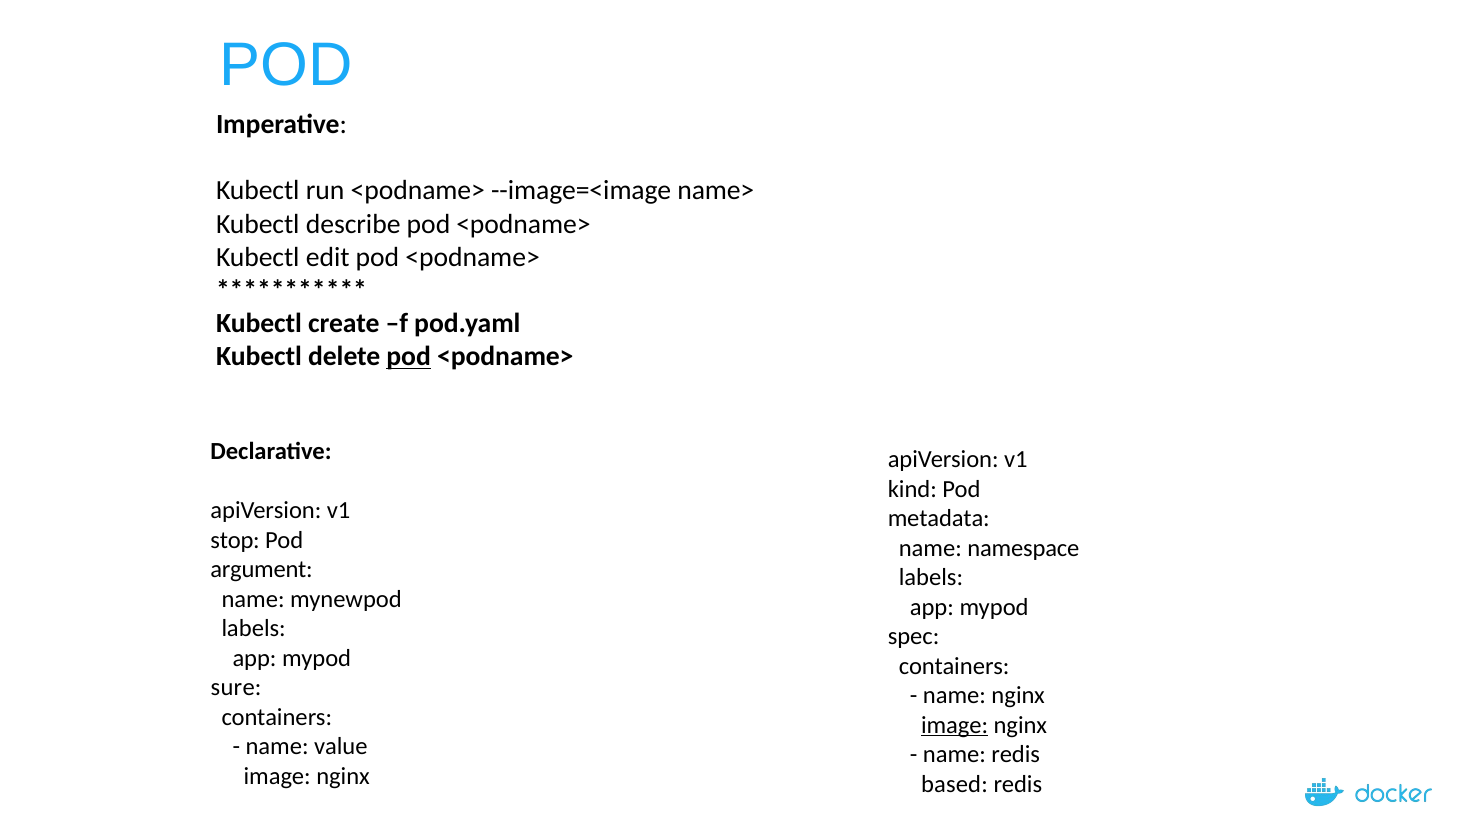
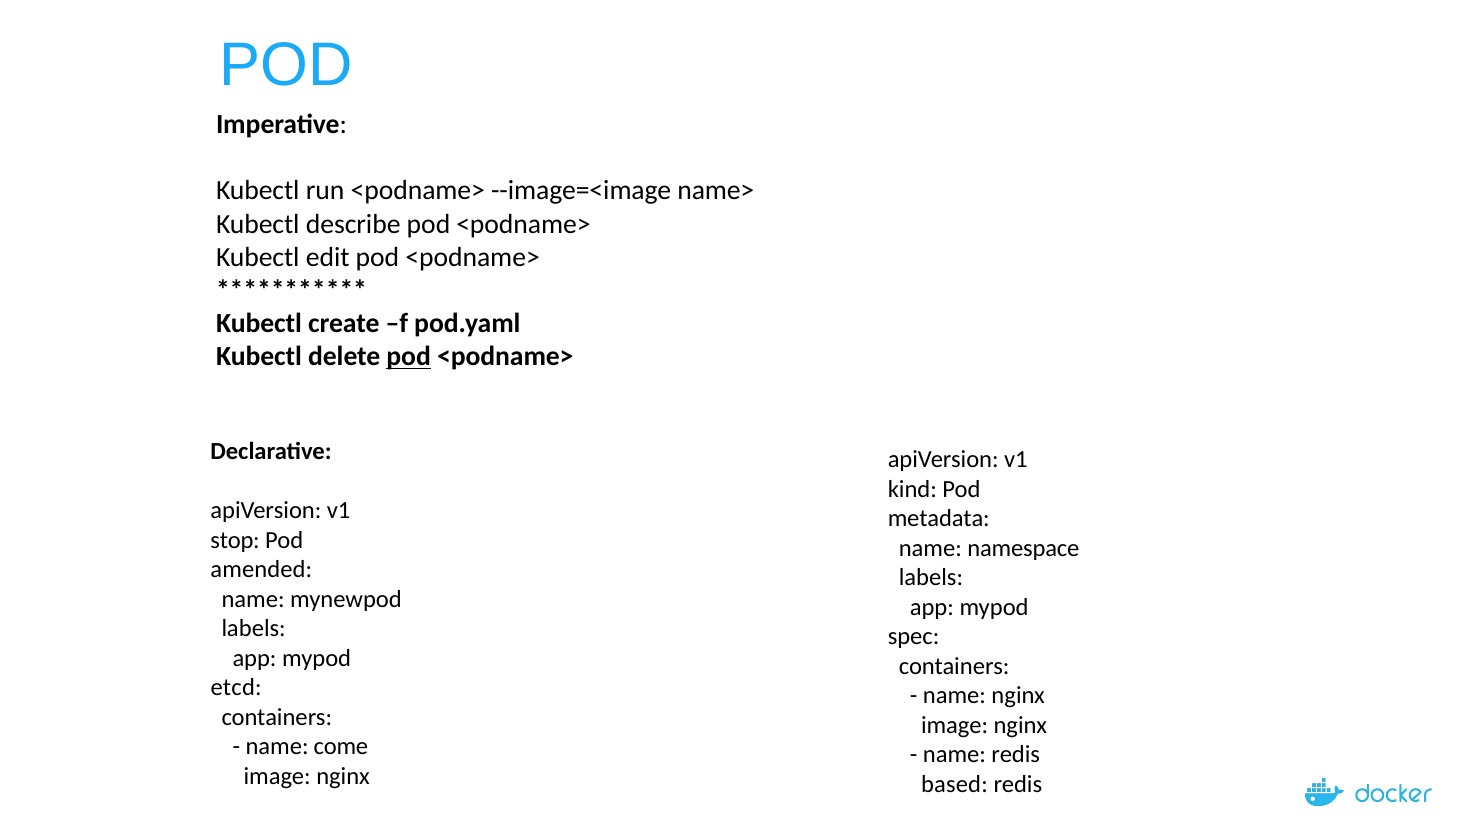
argument: argument -> amended
sure: sure -> etcd
image at (955, 725) underline: present -> none
value: value -> come
